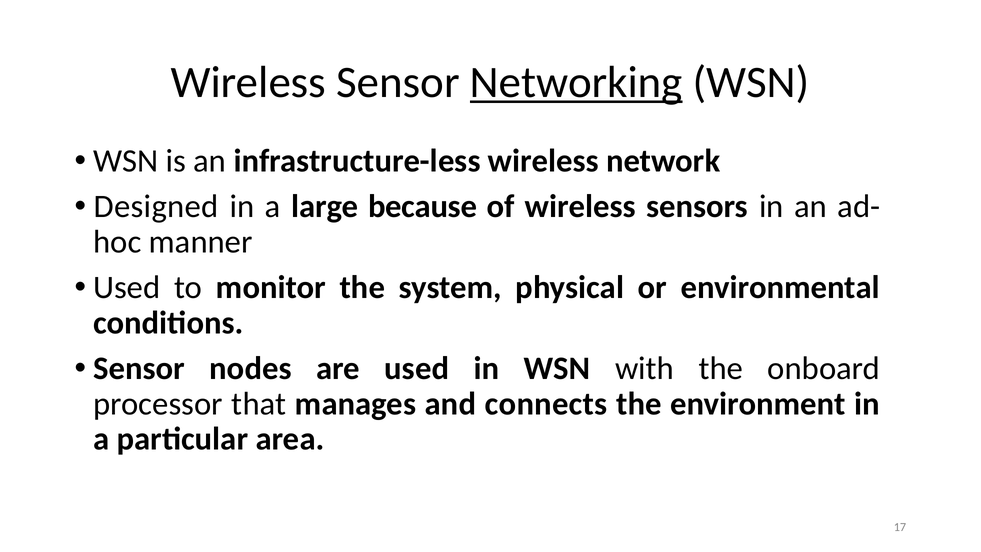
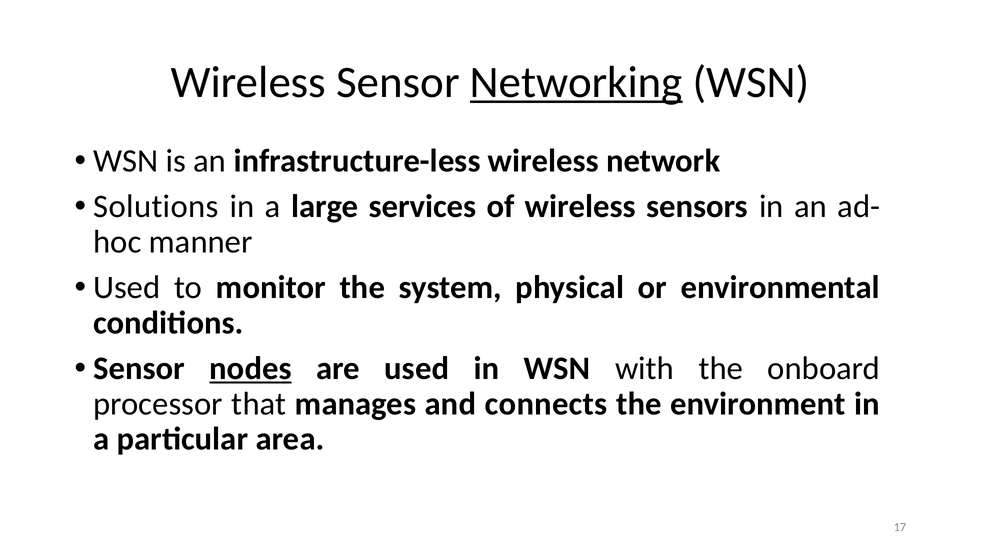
Designed: Designed -> Solutions
because: because -> services
nodes underline: none -> present
